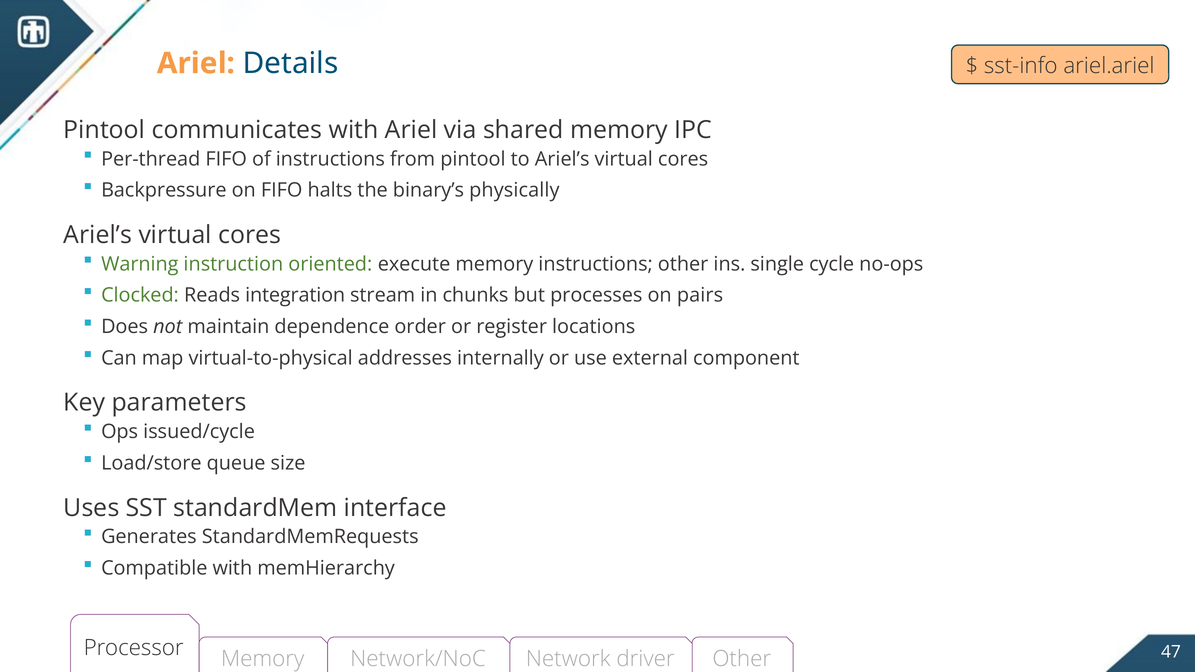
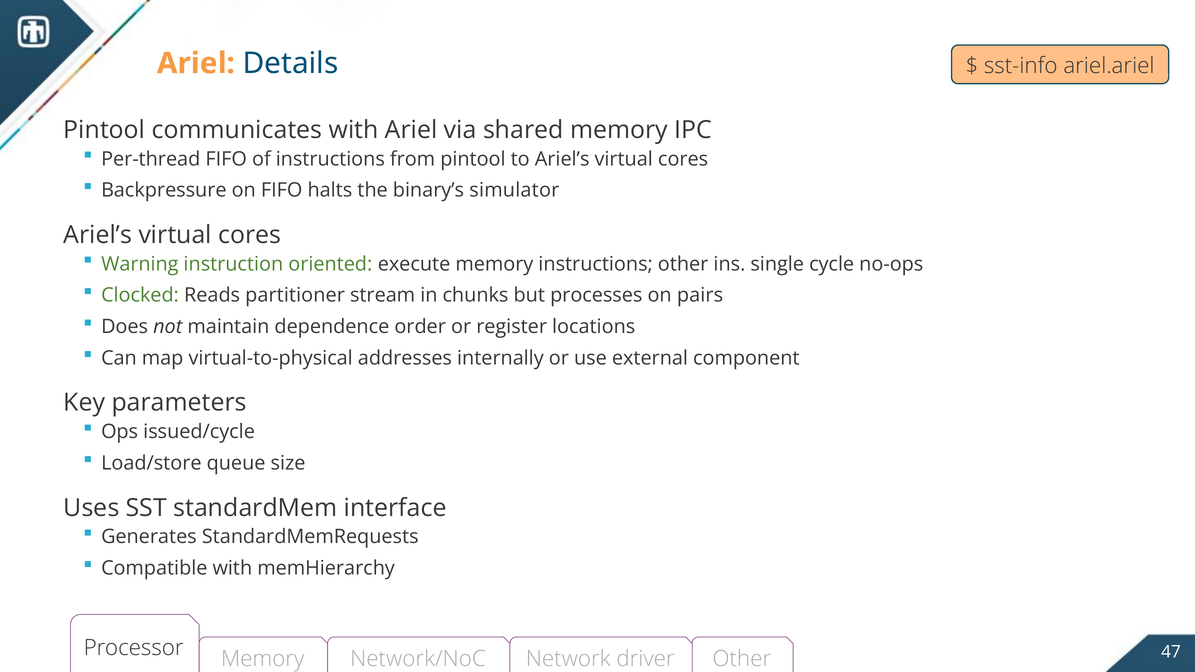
physically: physically -> simulator
integration: integration -> partitioner
